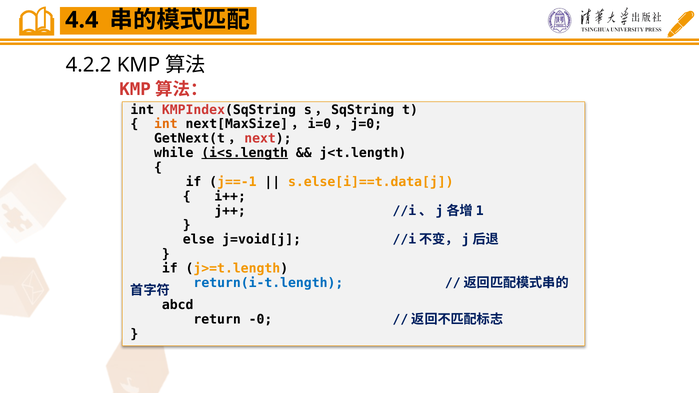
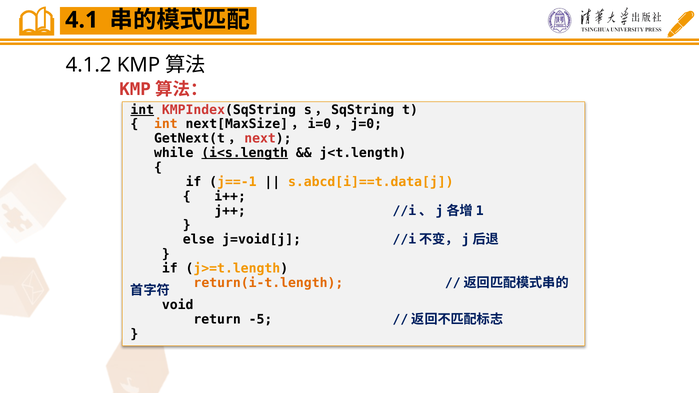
4.4: 4.4 -> 4.1
4.2.2: 4.2.2 -> 4.1.2
int at (142, 110) underline: none -> present
s.else[i]==t.data[j: s.else[i]==t.data[j -> s.abcd[i]==t.data[j
return(i-t.length colour: blue -> orange
abcd: abcd -> void
-0: -0 -> -5
